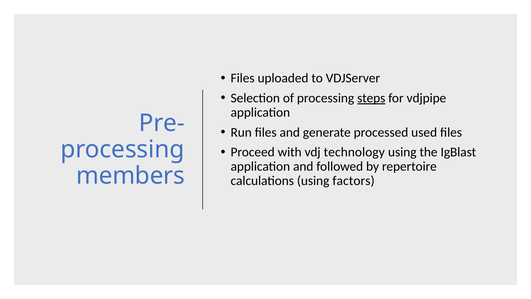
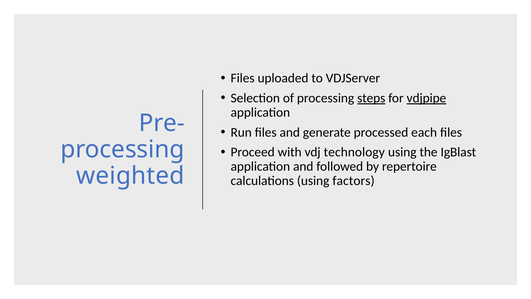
vdjpipe underline: none -> present
used: used -> each
members: members -> weighted
